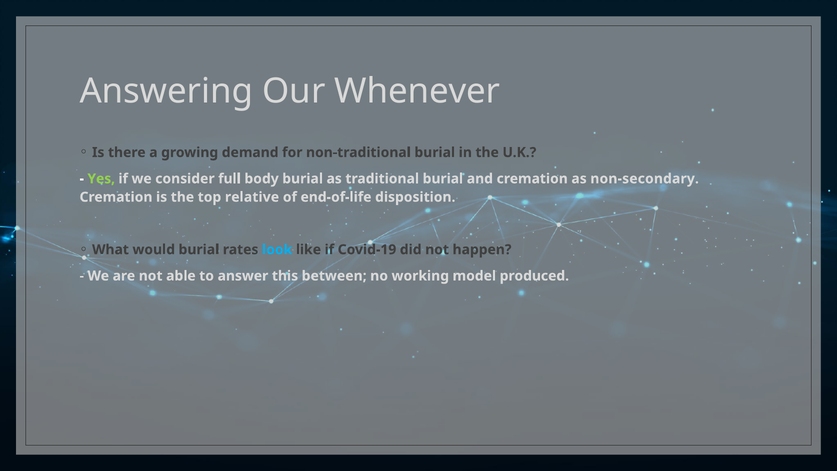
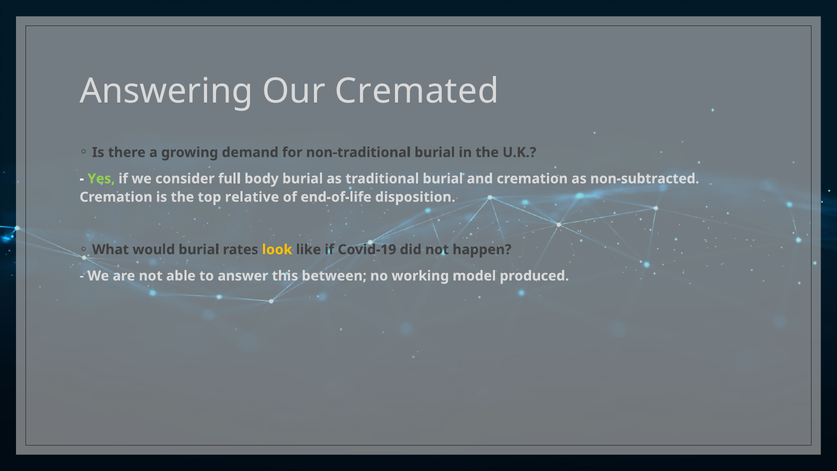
Whenever: Whenever -> Cremated
non-secondary: non-secondary -> non-subtracted
look colour: light blue -> yellow
